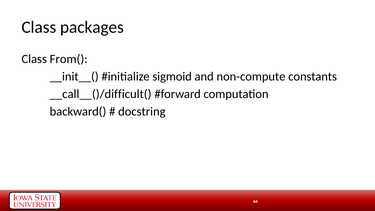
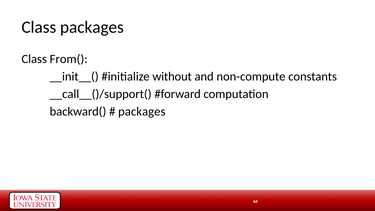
sigmoid: sigmoid -> without
__call__()/difficult(: __call__()/difficult( -> __call__()/support(
docstring at (142, 112): docstring -> packages
